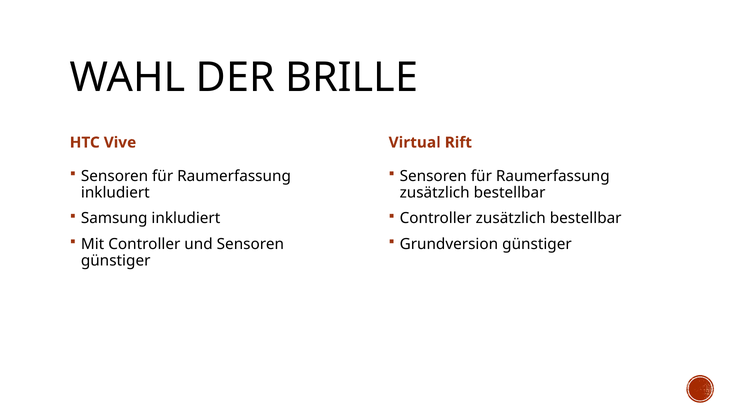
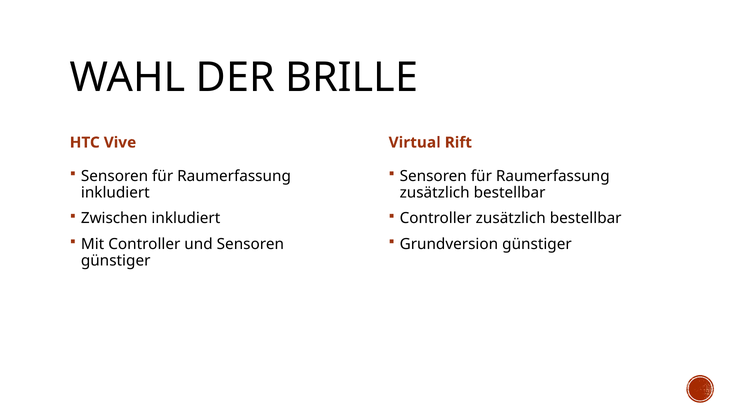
Samsung: Samsung -> Zwischen
